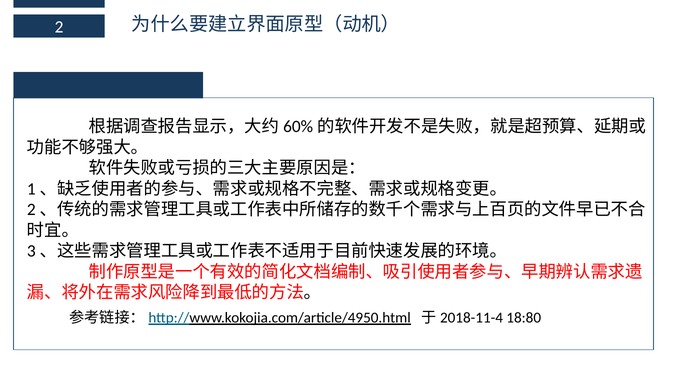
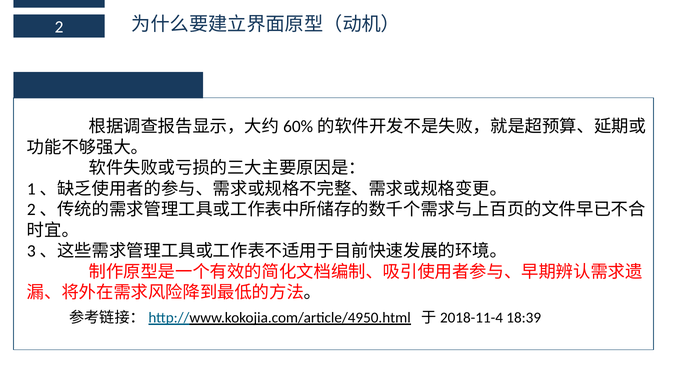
18:80: 18:80 -> 18:39
